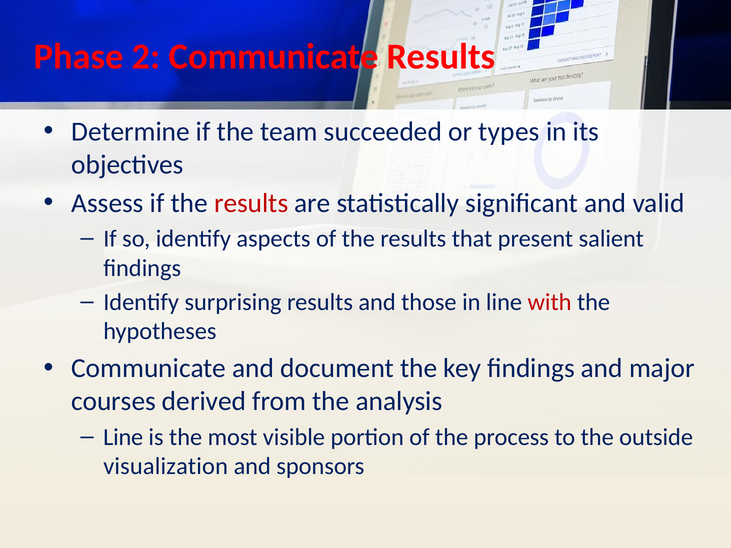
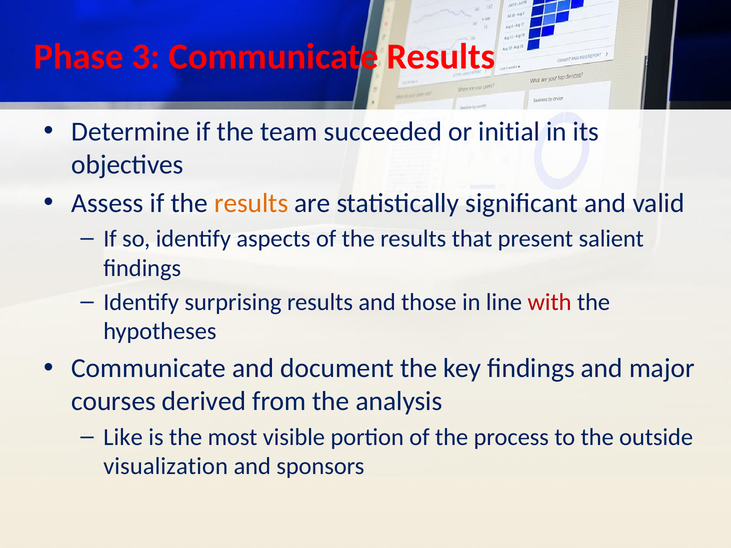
2: 2 -> 3
types: types -> initial
results at (251, 203) colour: red -> orange
Line at (123, 437): Line -> Like
